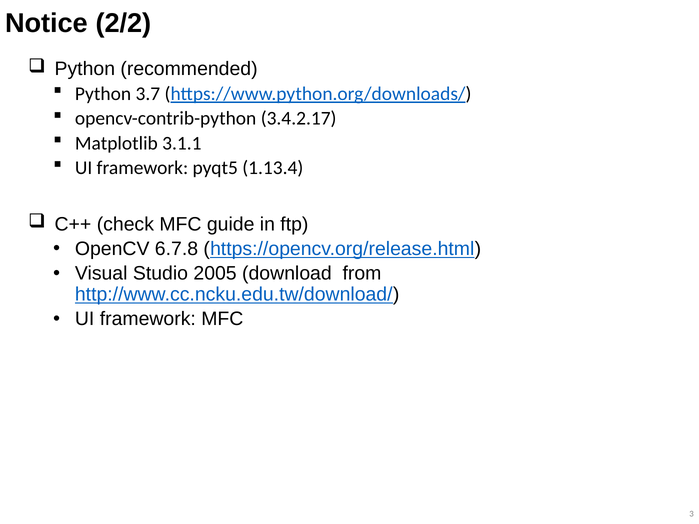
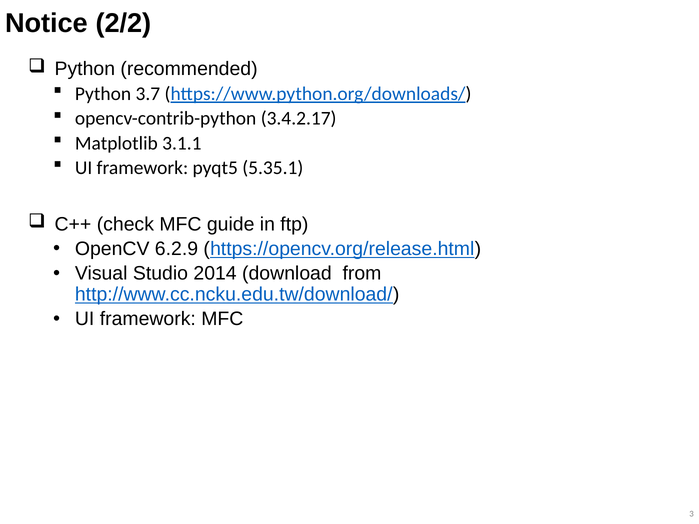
1.13.4: 1.13.4 -> 5.35.1
6.7.8: 6.7.8 -> 6.2.9
2005: 2005 -> 2014
